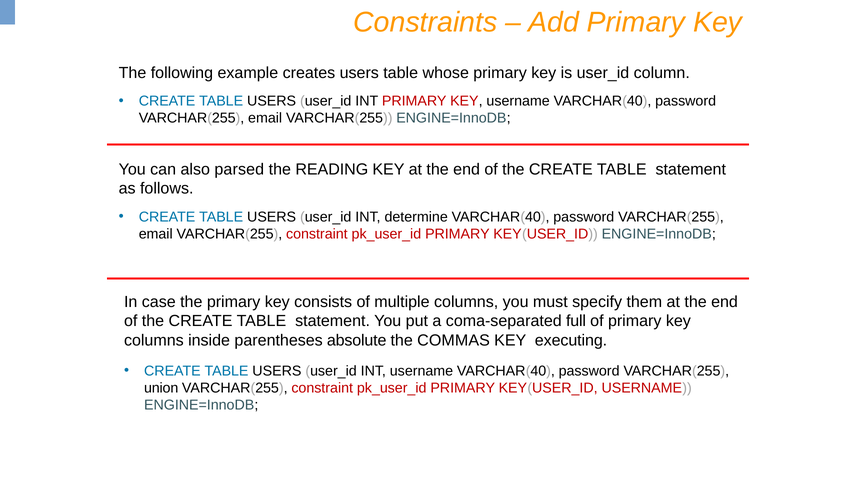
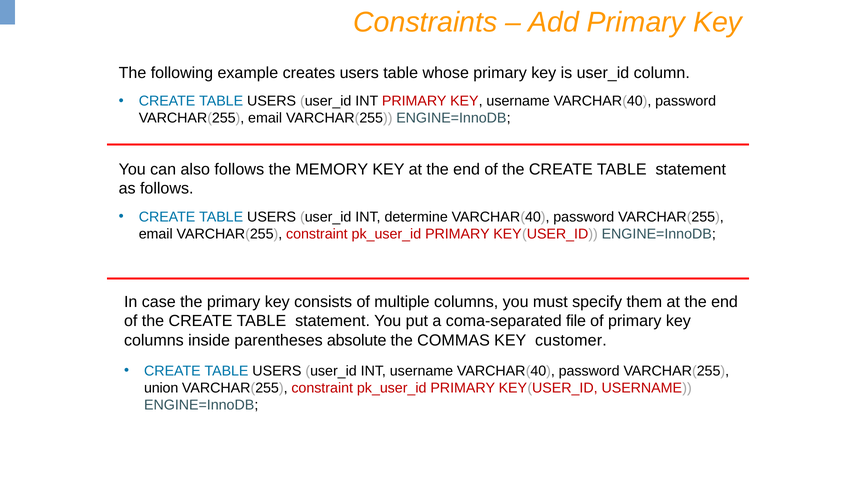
also parsed: parsed -> follows
READING: READING -> MEMORY
full: full -> file
executing: executing -> customer
